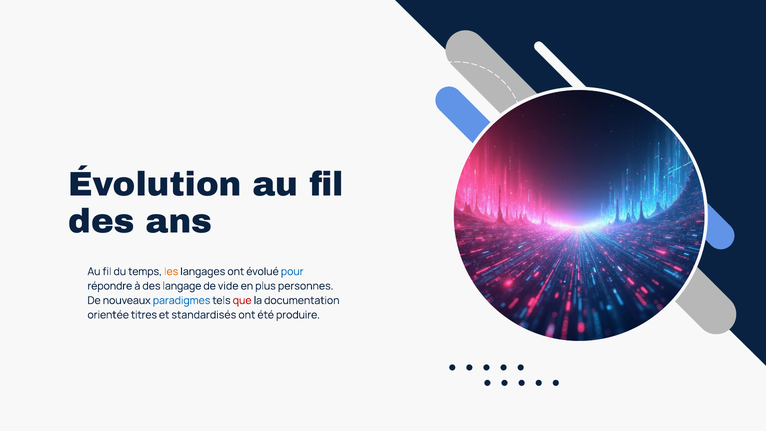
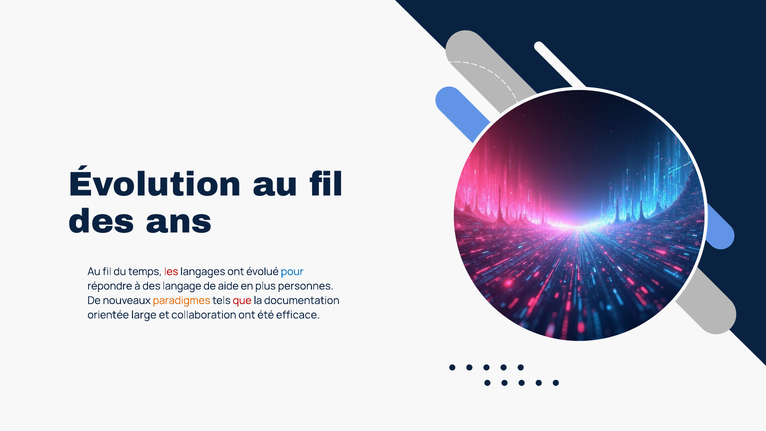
les colour: orange -> red
vide: vide -> aide
paradigmes colour: blue -> orange
titres: titres -> large
standardisés: standardisés -> collaboration
produire: produire -> efficace
